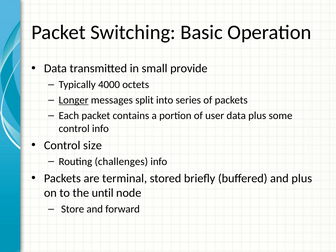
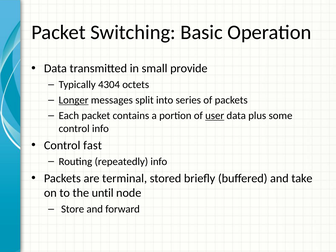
4000: 4000 -> 4304
user underline: none -> present
size: size -> fast
challenges: challenges -> repeatedly
and plus: plus -> take
